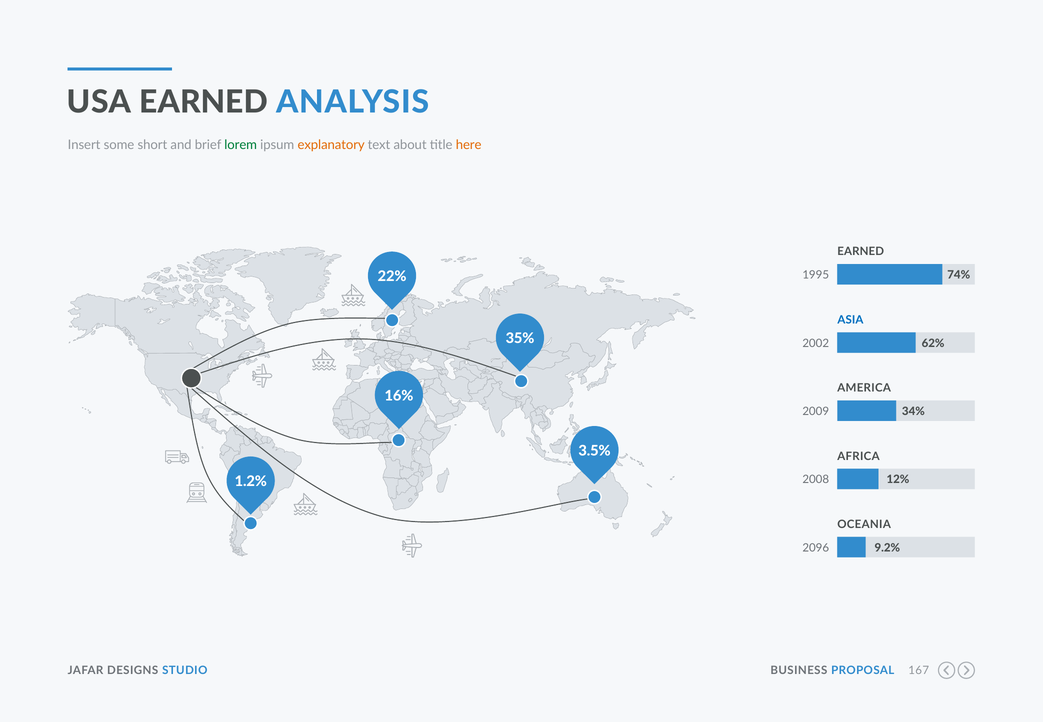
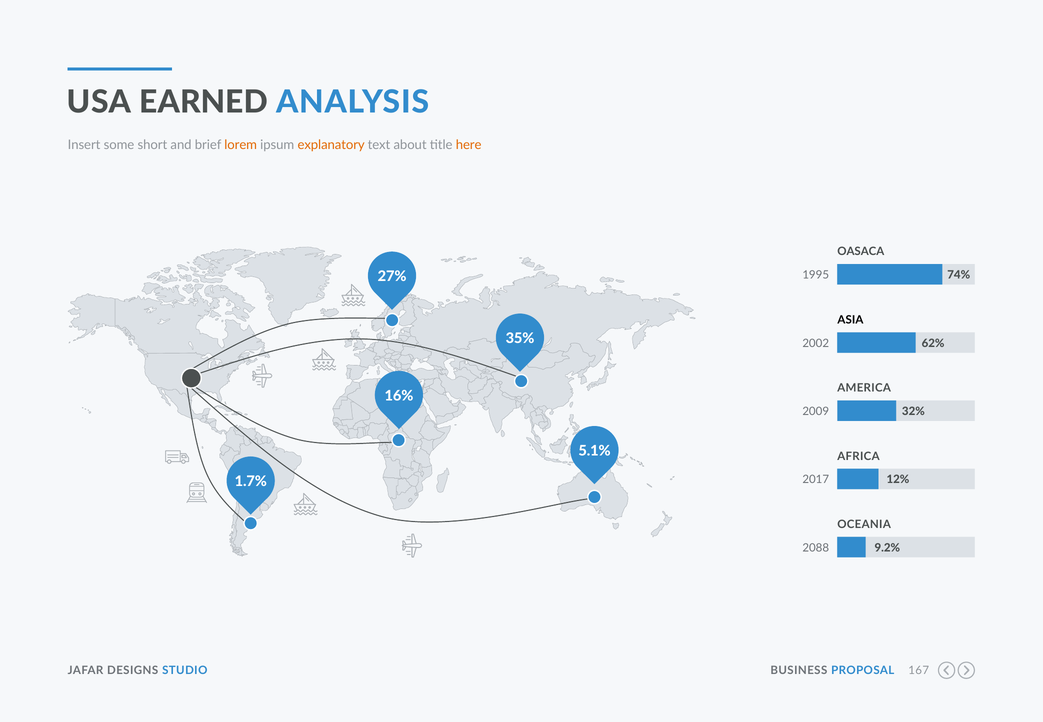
lorem colour: green -> orange
EARNED at (861, 252): EARNED -> OASACA
22%: 22% -> 27%
ASIA colour: blue -> black
34%: 34% -> 32%
3.5%: 3.5% -> 5.1%
2008: 2008 -> 2017
1.2%: 1.2% -> 1.7%
2096: 2096 -> 2088
